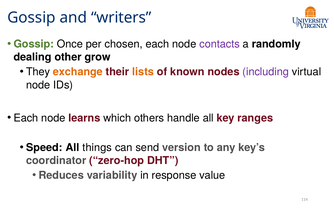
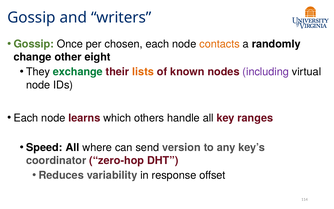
contacts colour: purple -> orange
dealing: dealing -> change
grow: grow -> eight
exchange colour: orange -> green
things: things -> where
value: value -> offset
